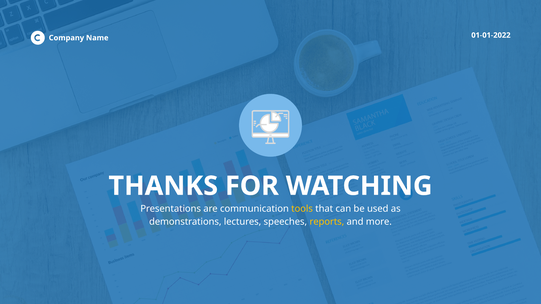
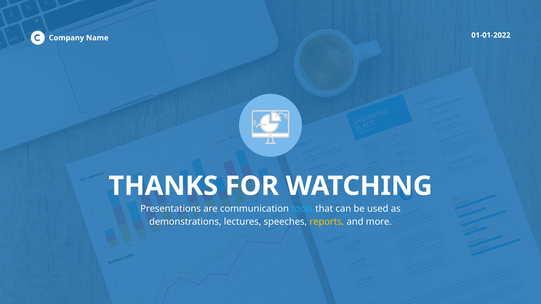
tools colour: yellow -> light blue
